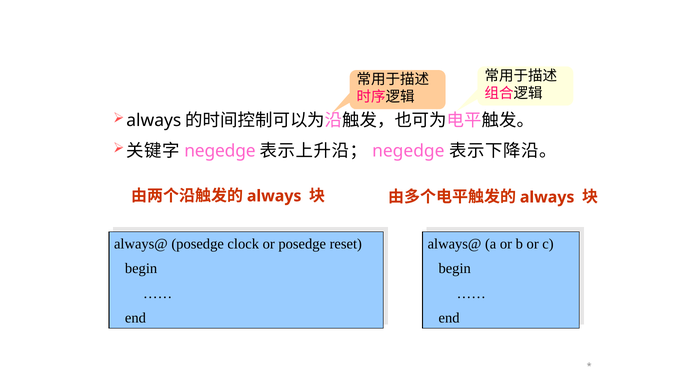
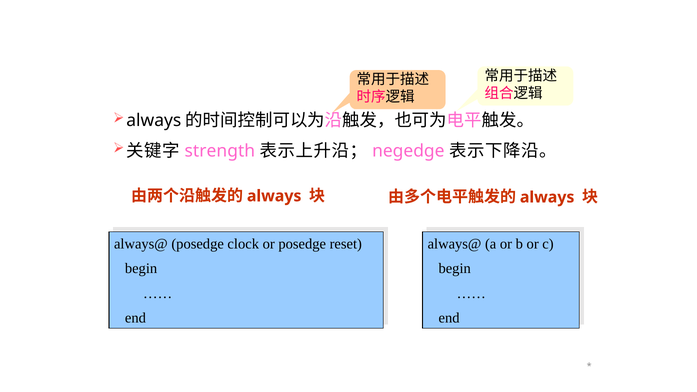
negedge at (220, 151): negedge -> strength
